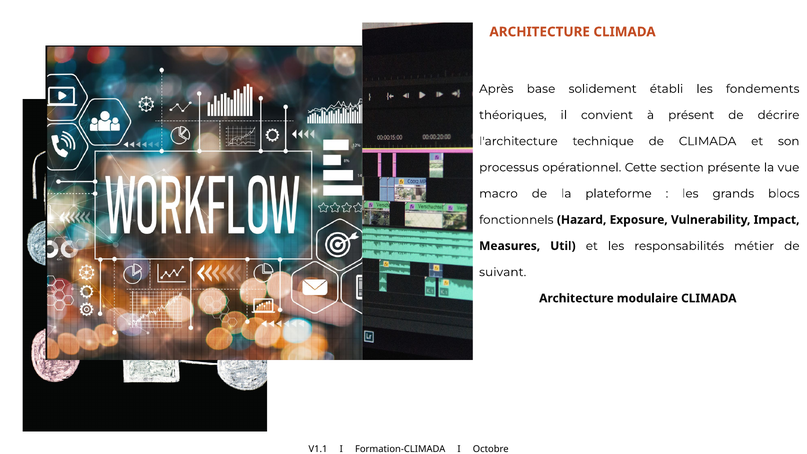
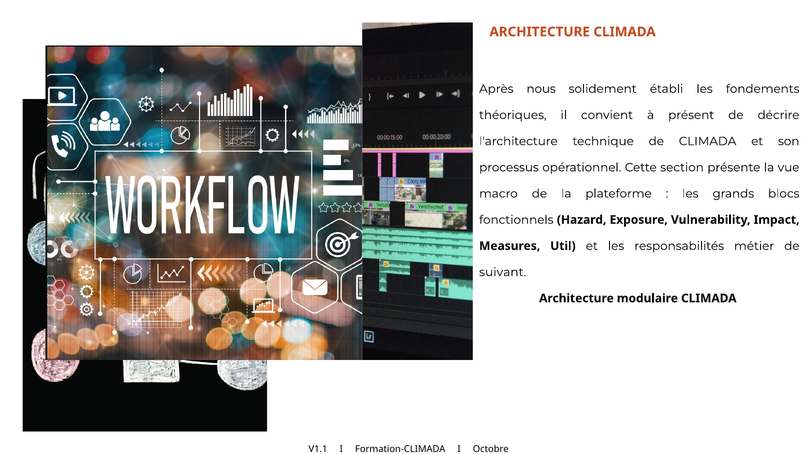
base: base -> nous
